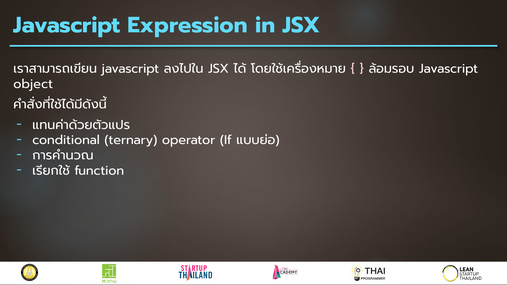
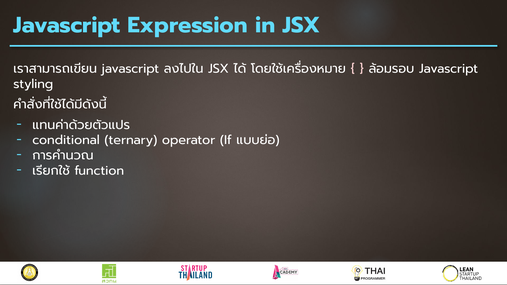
object: object -> styling
